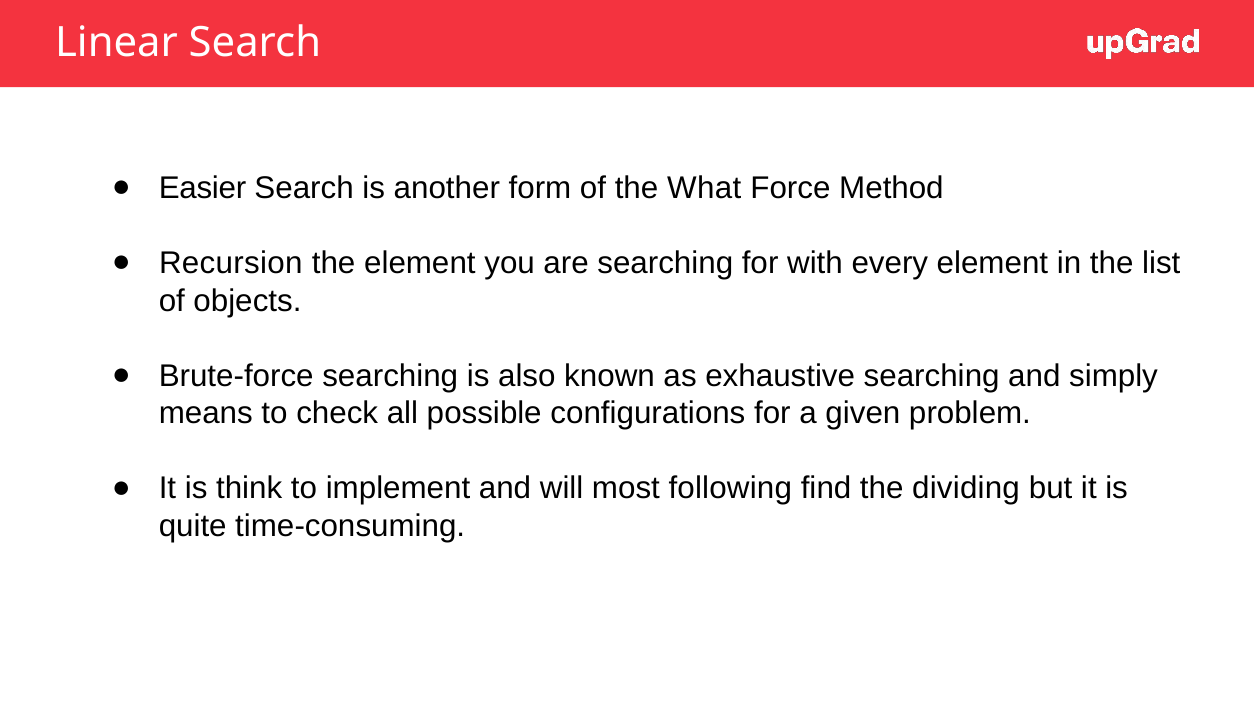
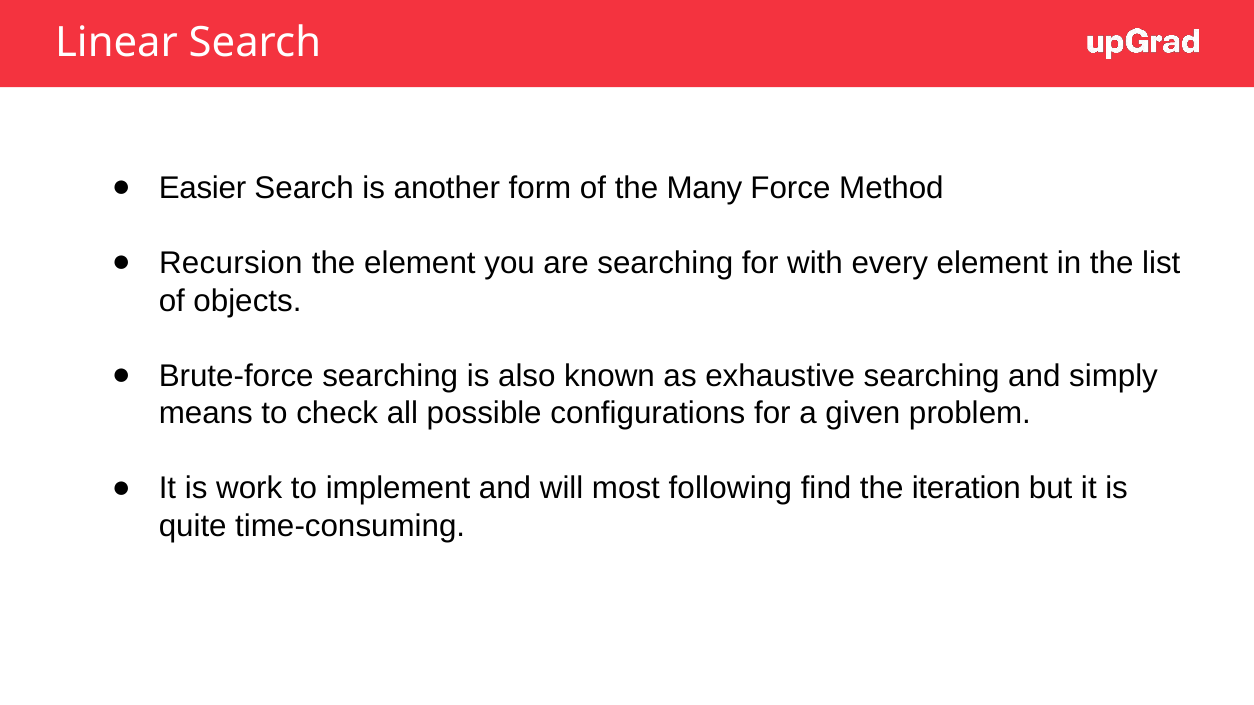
What: What -> Many
think: think -> work
dividing: dividing -> iteration
